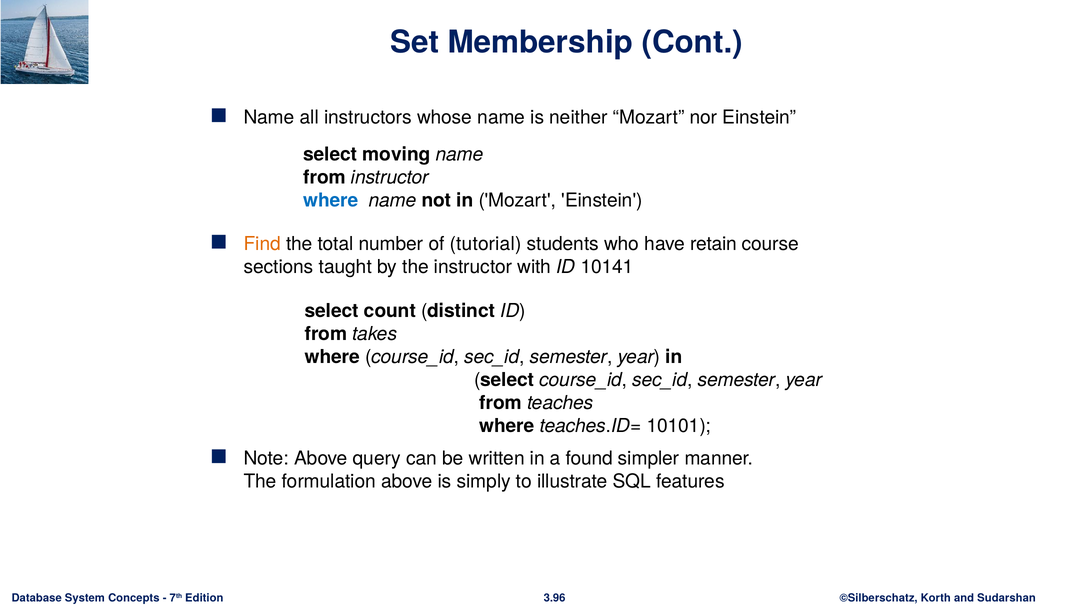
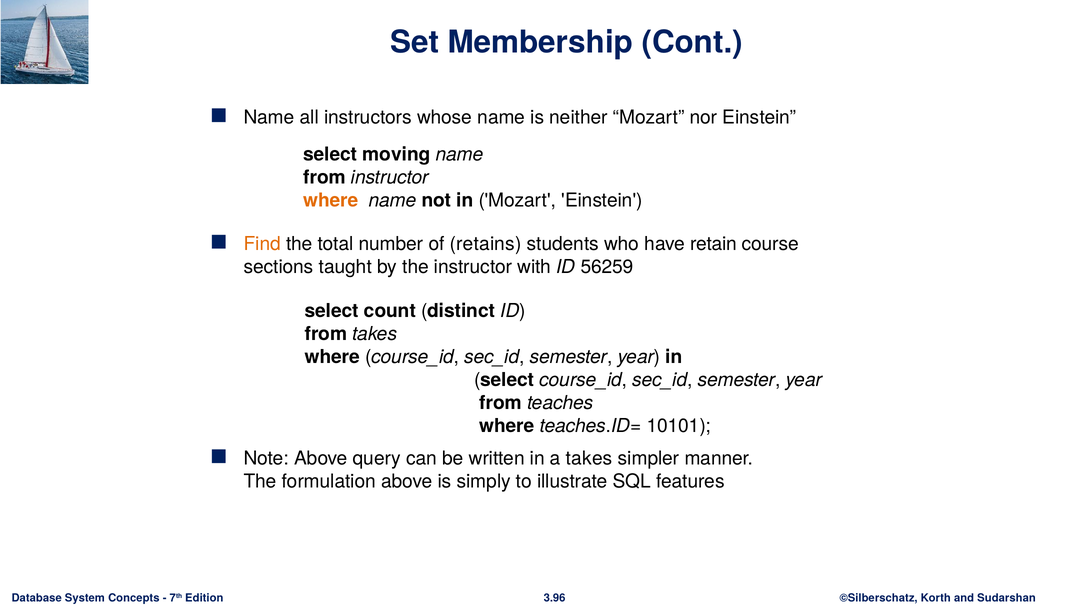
where at (331, 200) colour: blue -> orange
tutorial: tutorial -> retains
10141: 10141 -> 56259
a found: found -> takes
